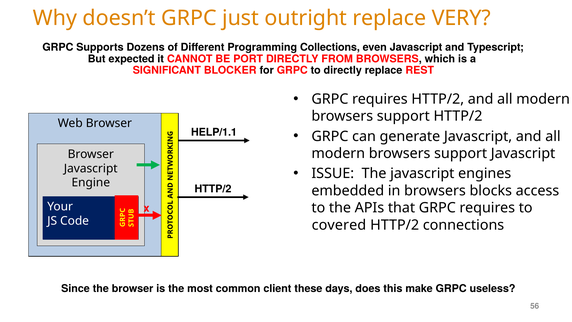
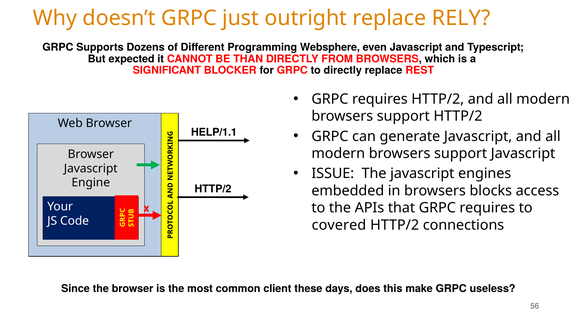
VERY: VERY -> RELY
Collections: Collections -> Websphere
PORT: PORT -> THAN
